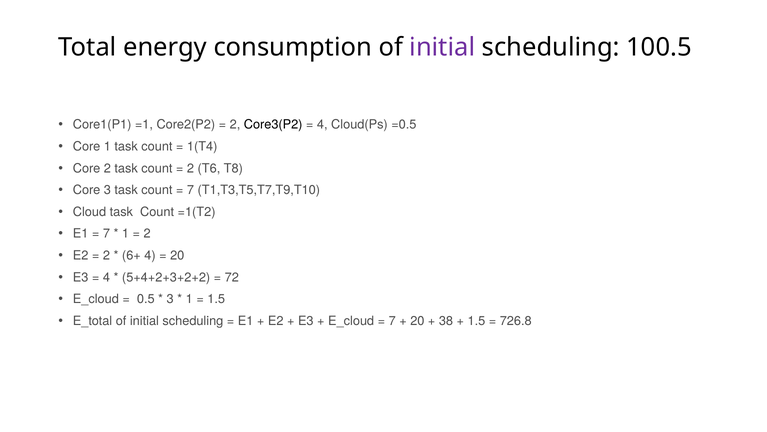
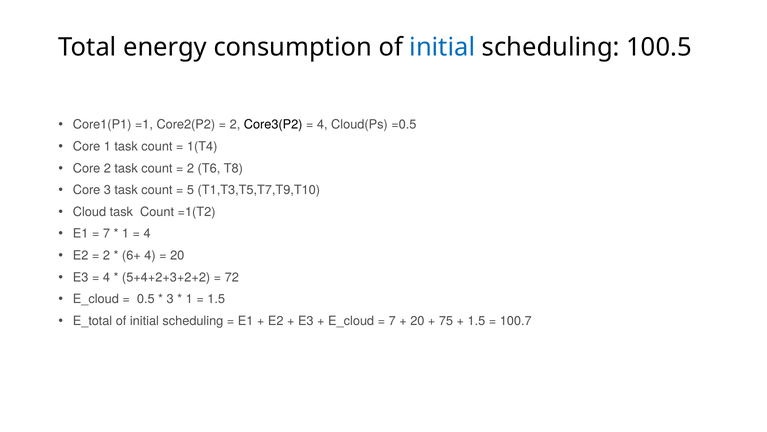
initial at (442, 47) colour: purple -> blue
7 at (191, 190): 7 -> 5
2 at (147, 233): 2 -> 4
38: 38 -> 75
726.8: 726.8 -> 100.7
